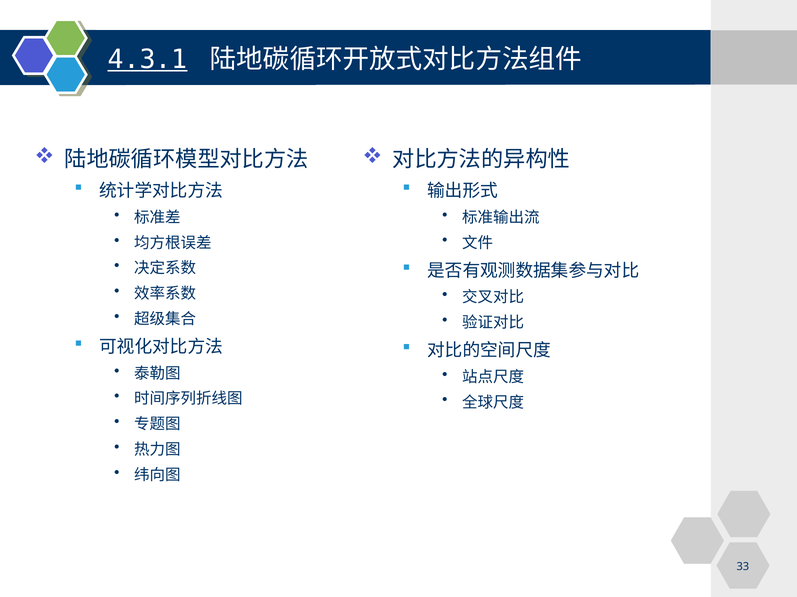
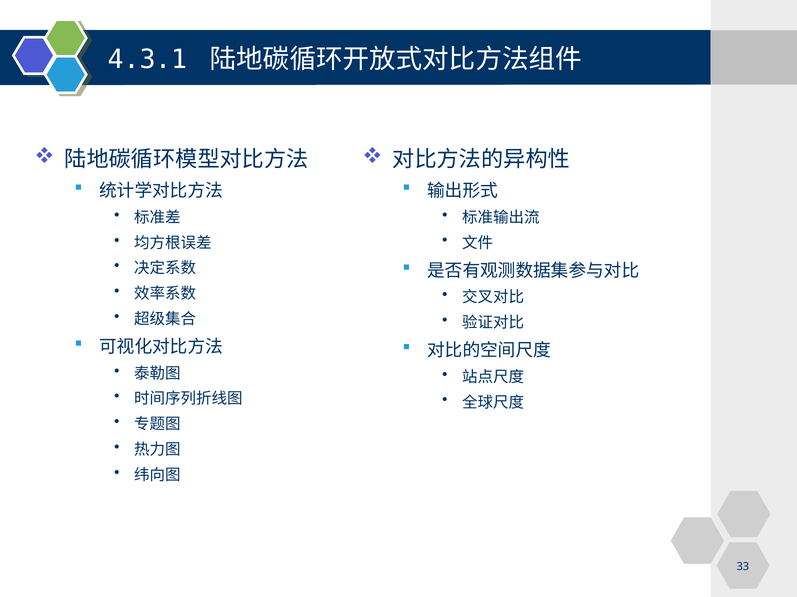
4.3.1 underline: present -> none
